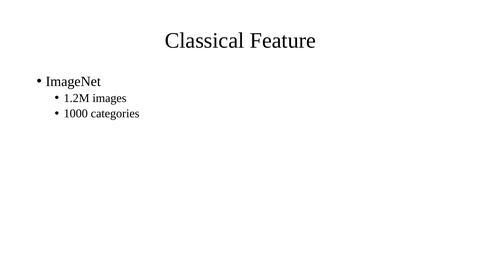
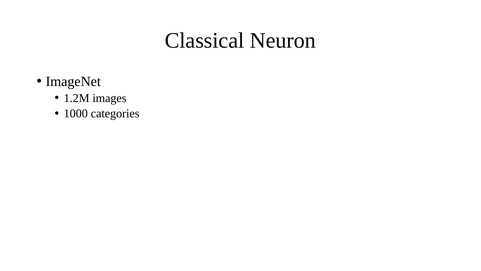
Feature: Feature -> Neuron
